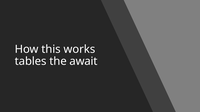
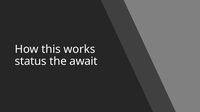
tables: tables -> status
